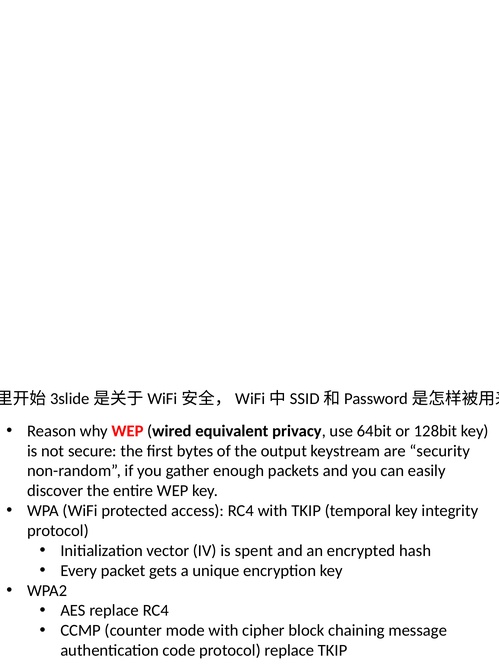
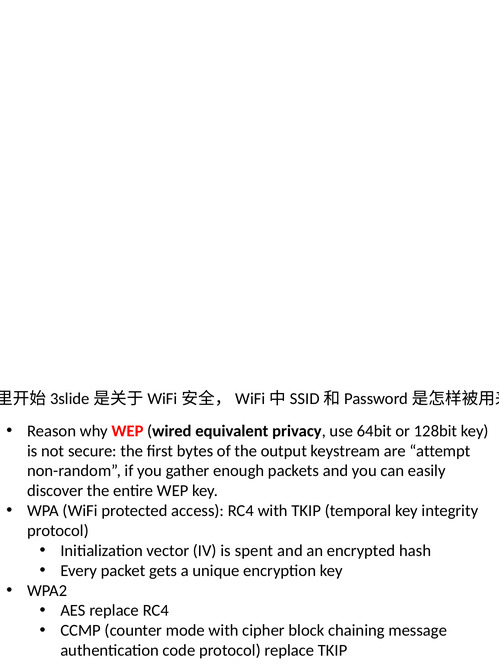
security: security -> attempt
